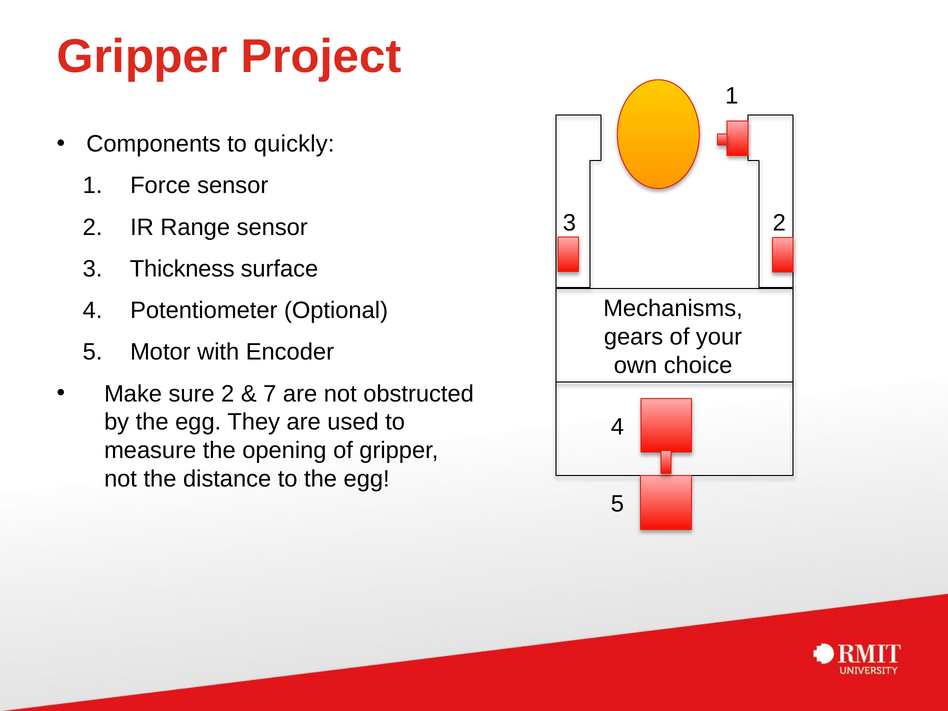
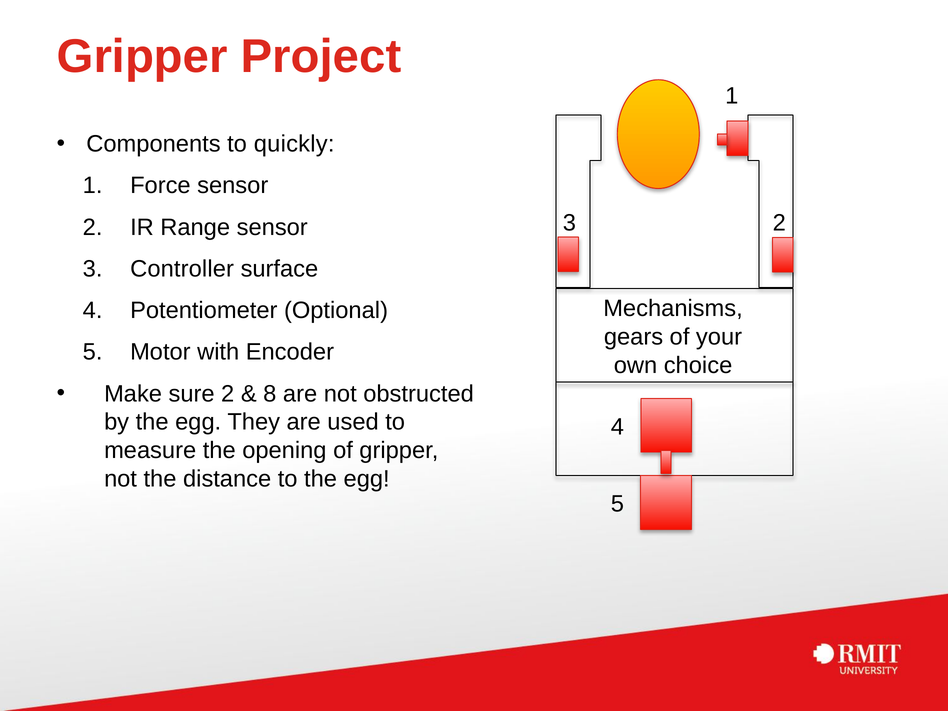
Thickness: Thickness -> Controller
7: 7 -> 8
